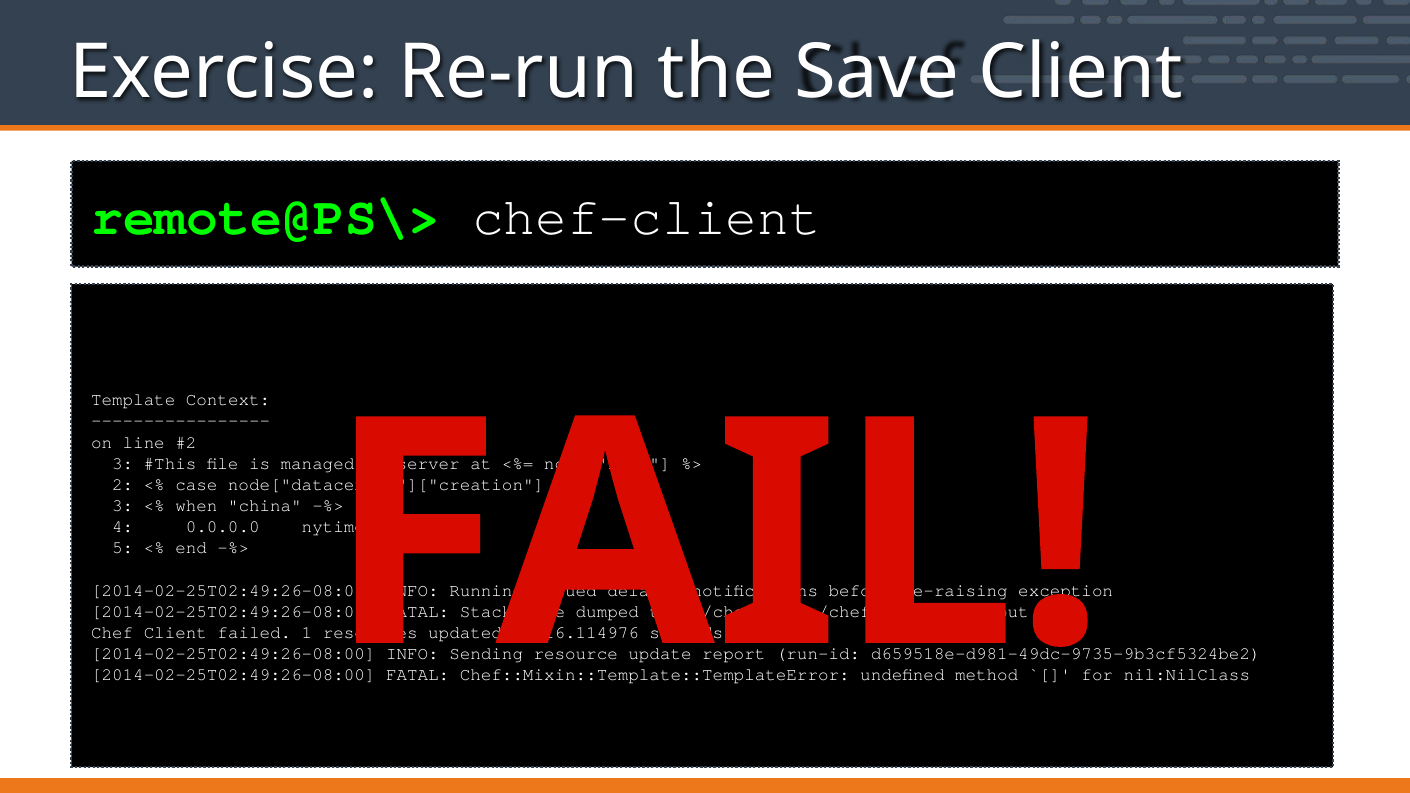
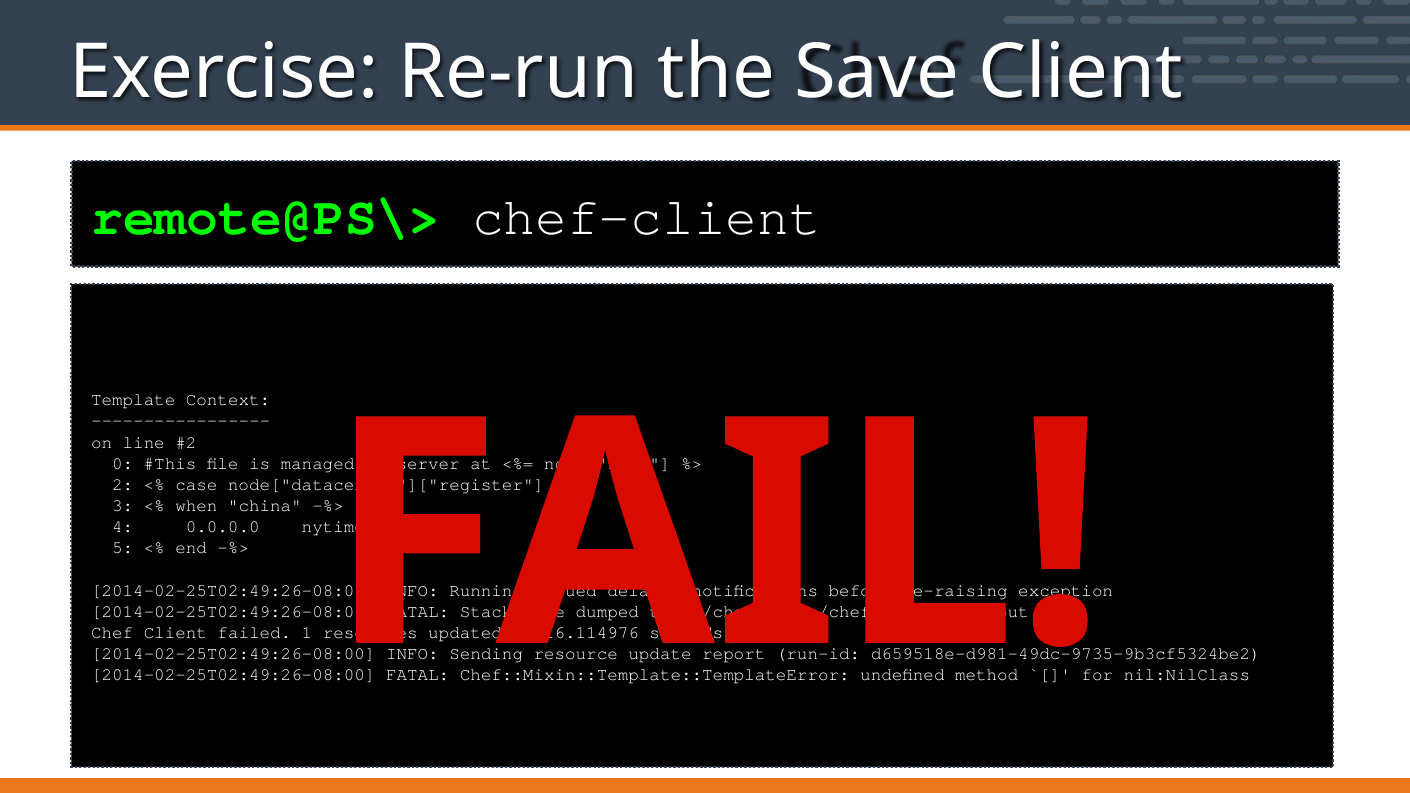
3 at (123, 464): 3 -> 0
node["datacenter"]["creation: node["datacenter"]["creation -> node["datacenter"]["register
